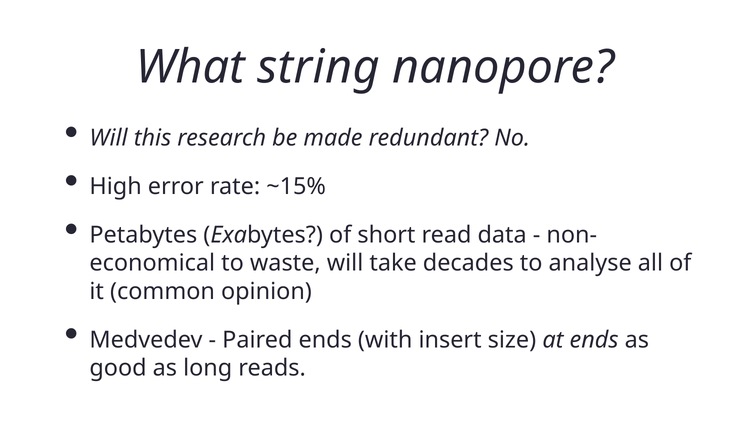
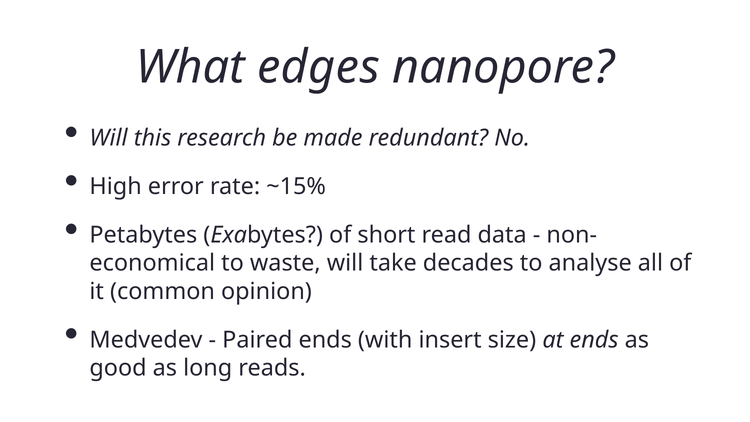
string: string -> edges
